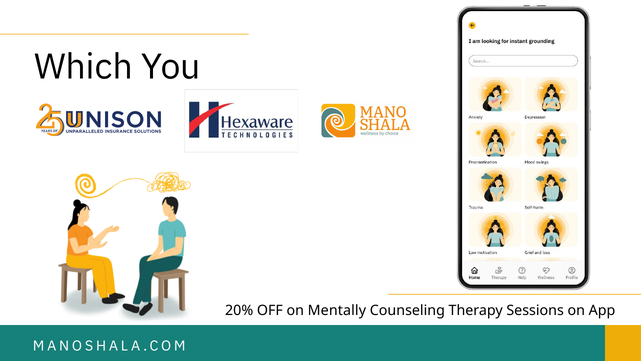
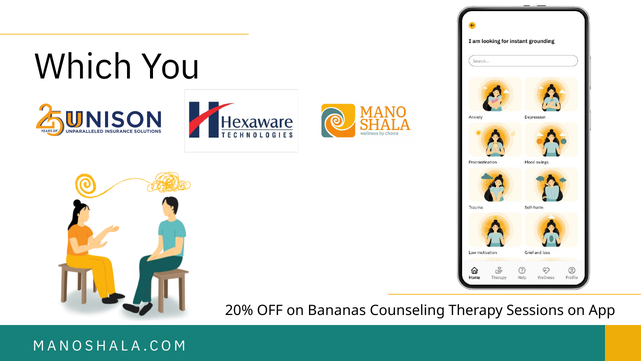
Mentally: Mentally -> Bananas
